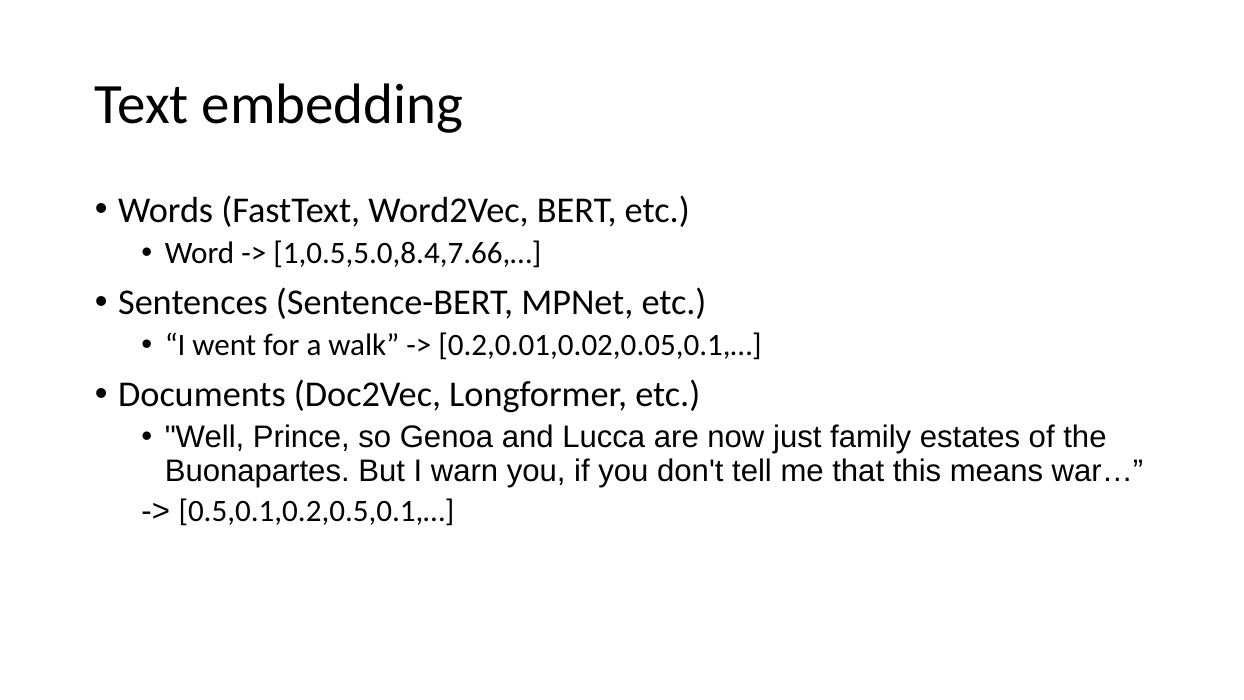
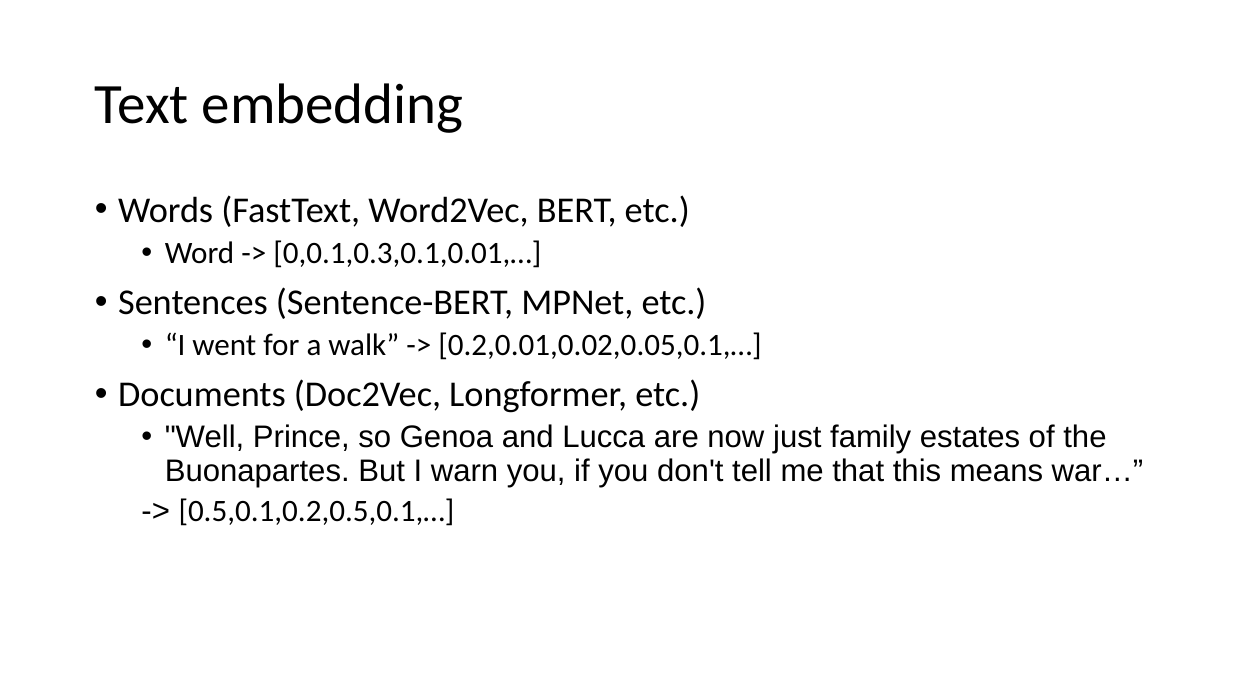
1,0.5,5.0,8.4,7.66,…: 1,0.5,5.0,8.4,7.66,… -> 0,0.1,0.3,0.1,0.01,…
